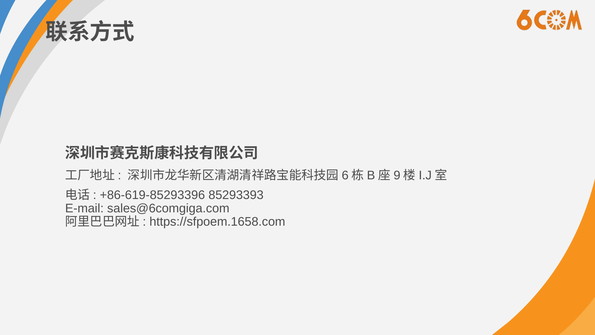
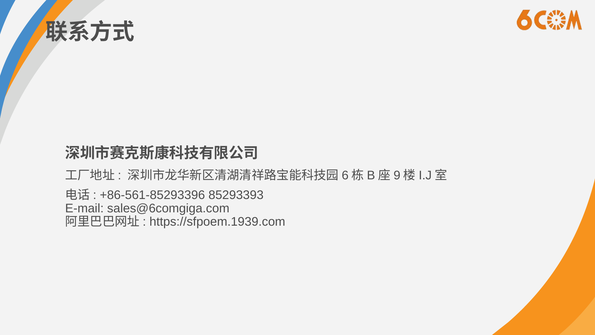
+86-619-85293396: +86-619-85293396 -> +86-561-85293396
https://sfpoem.1658.com: https://sfpoem.1658.com -> https://sfpoem.1939.com
